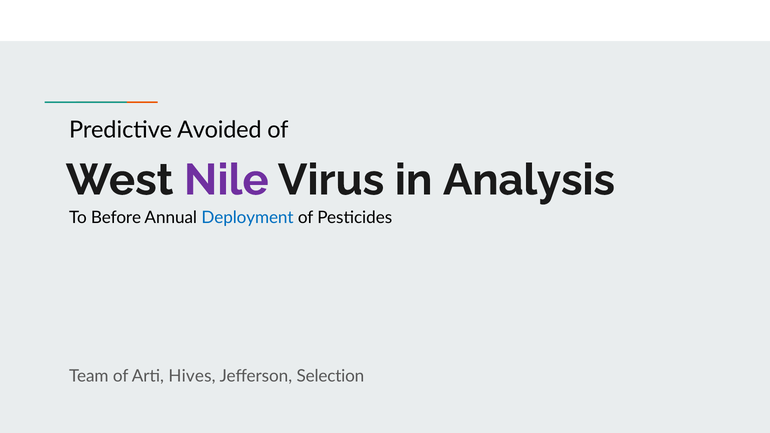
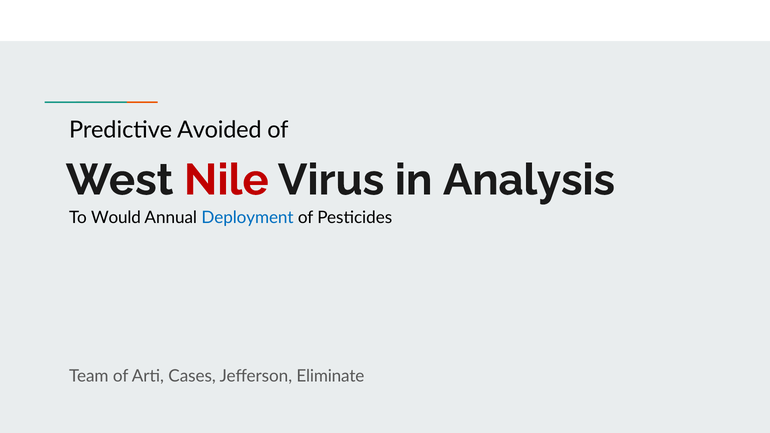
Nile colour: purple -> red
Before: Before -> Would
Hives: Hives -> Cases
Selection: Selection -> Eliminate
